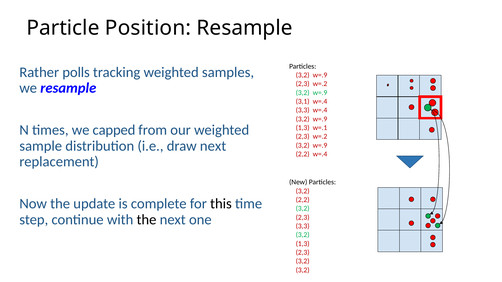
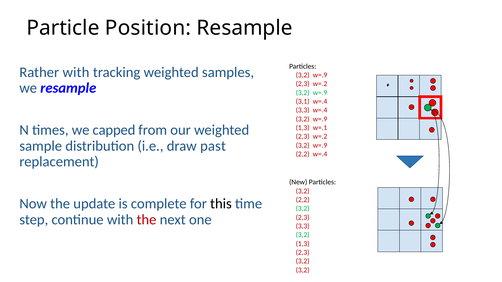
Rather polls: polls -> with
draw next: next -> past
the at (147, 220) colour: black -> red
